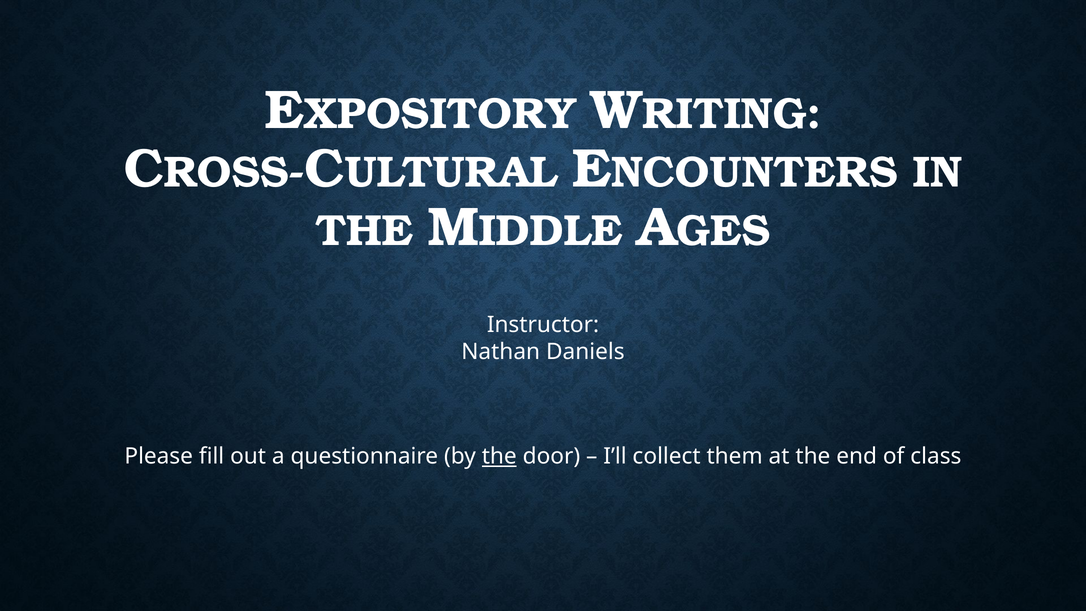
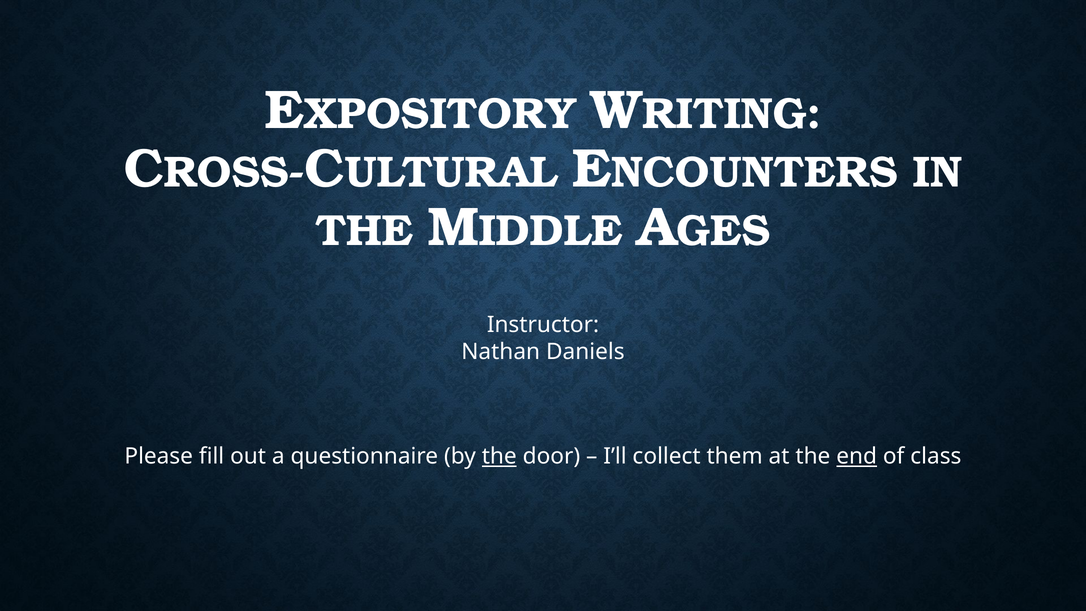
end underline: none -> present
